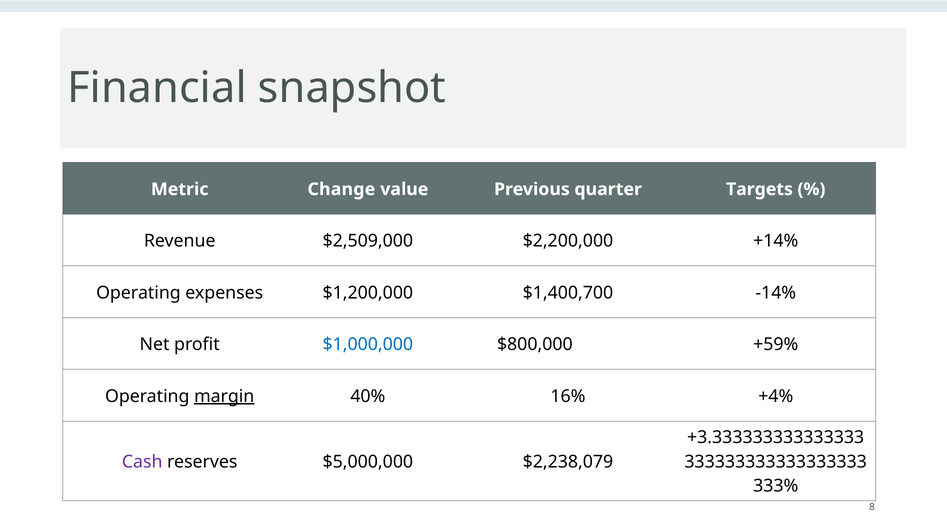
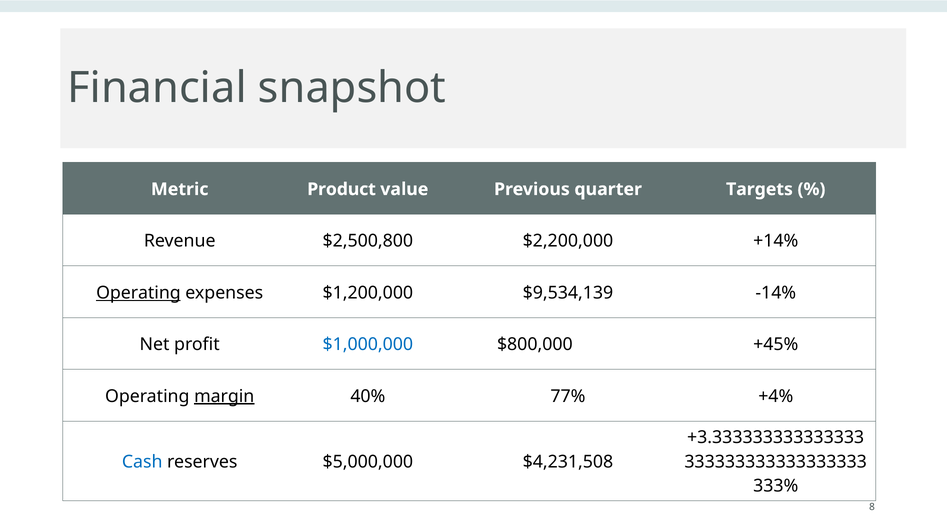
Change: Change -> Product
$2,509,000: $2,509,000 -> $2,500,800
Operating at (138, 293) underline: none -> present
$1,400,700: $1,400,700 -> $9,534,139
+59%: +59% -> +45%
16%: 16% -> 77%
Cash colour: purple -> blue
$2,238,079: $2,238,079 -> $4,231,508
